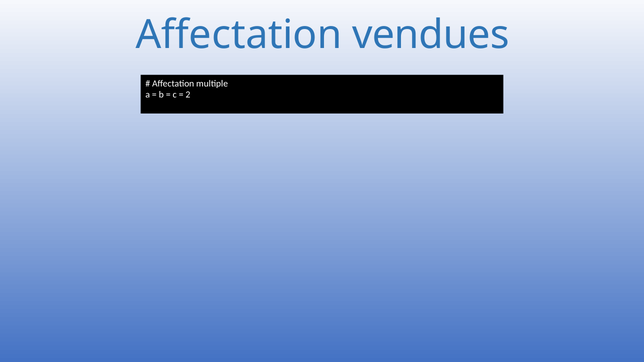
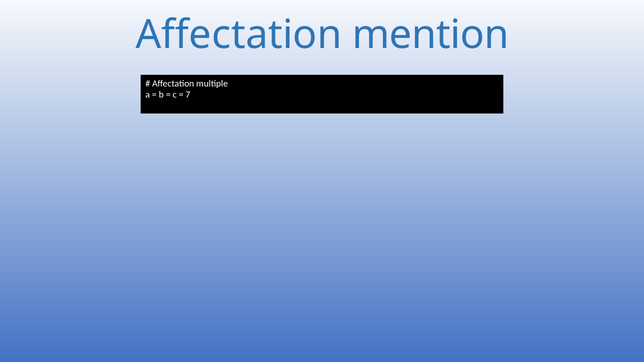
vendues: vendues -> mention
2: 2 -> 7
